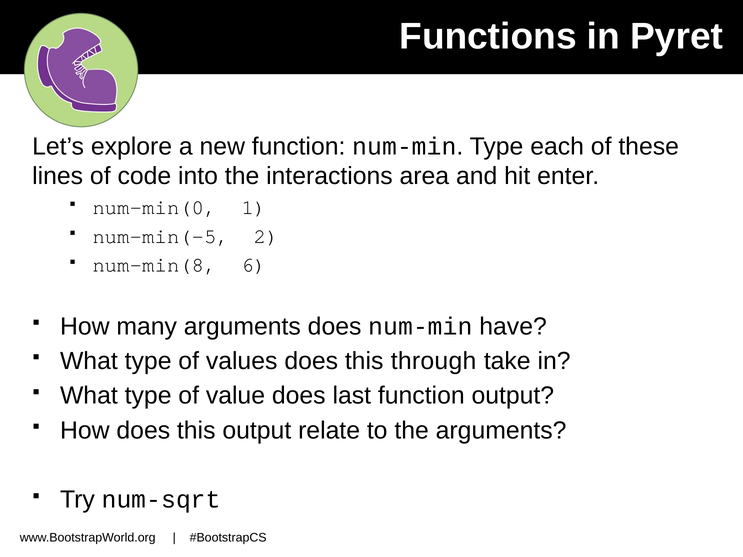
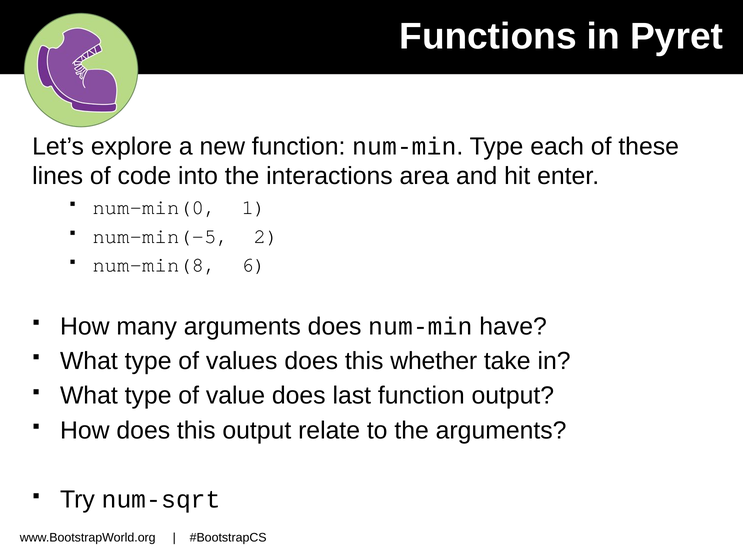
through: through -> whether
